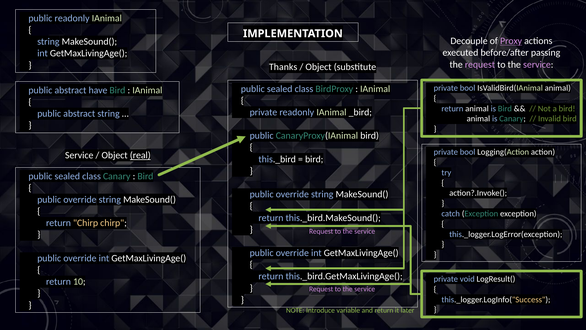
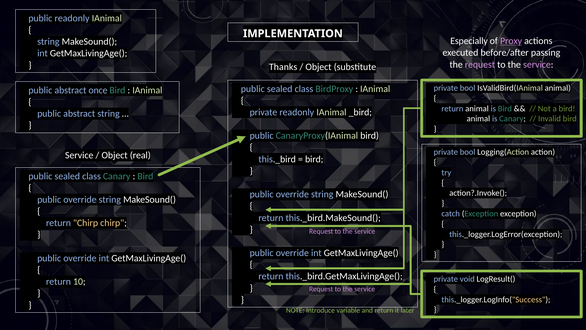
Decouple: Decouple -> Especially
have: have -> once
real underline: present -> none
